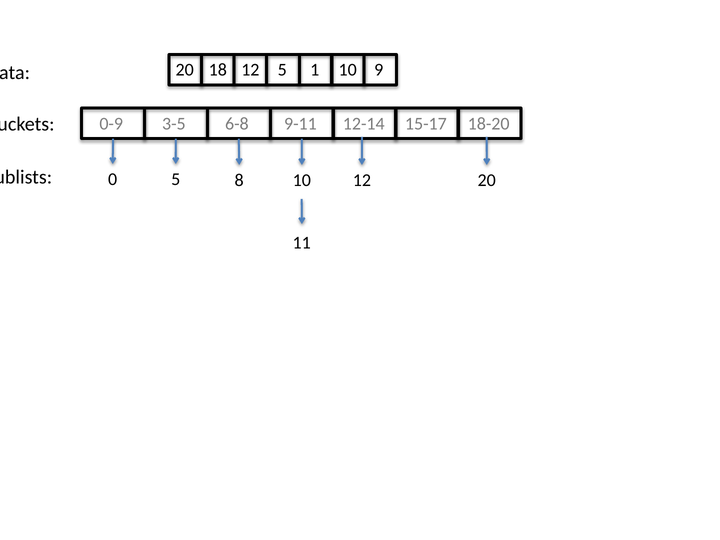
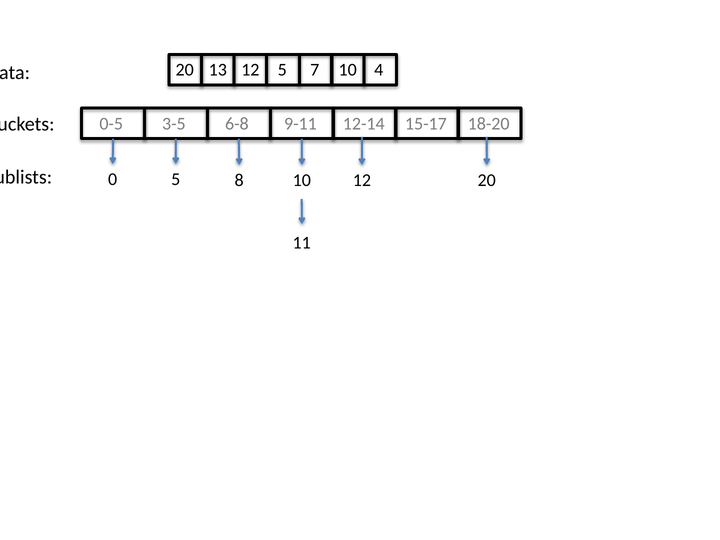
18: 18 -> 13
1: 1 -> 7
9: 9 -> 4
0-9: 0-9 -> 0-5
